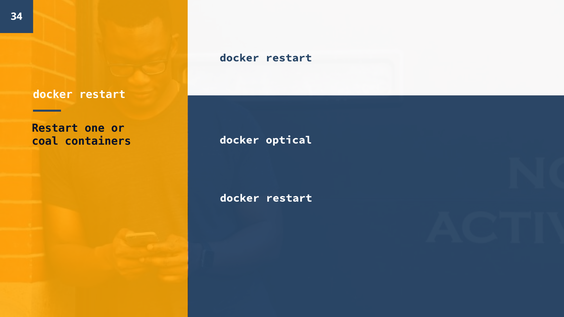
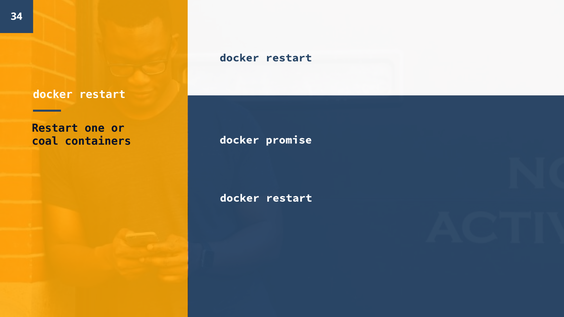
optical: optical -> promise
